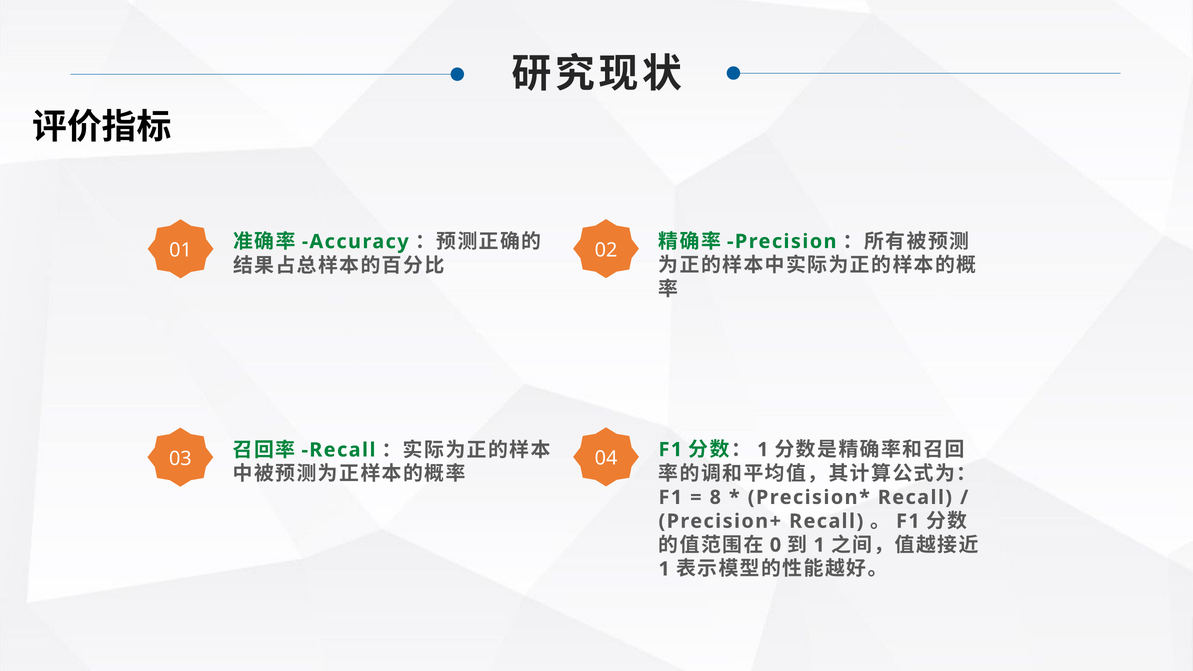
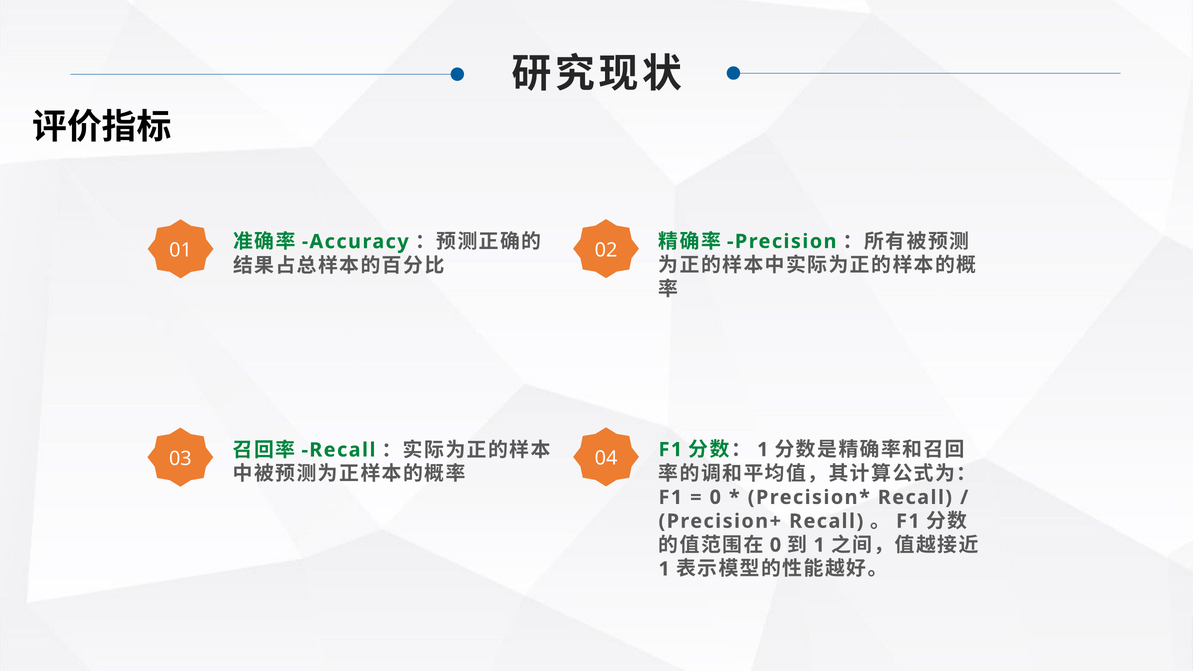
8 at (715, 497): 8 -> 0
